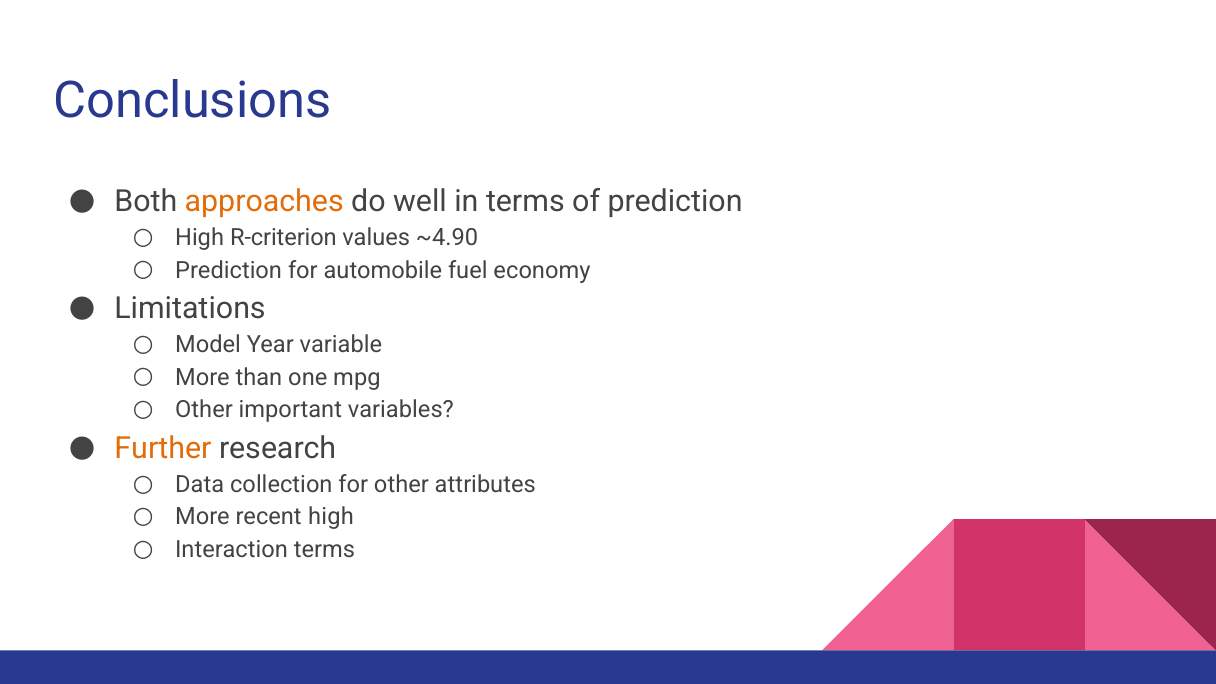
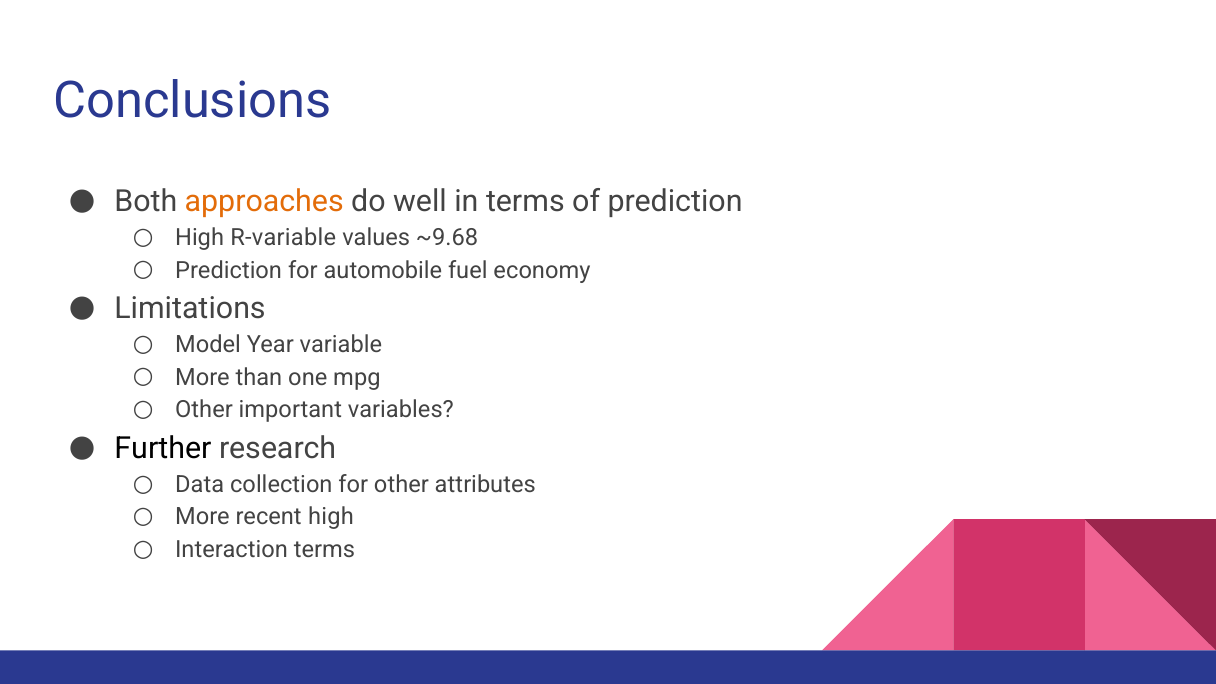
R-criterion: R-criterion -> R-variable
~4.90: ~4.90 -> ~9.68
Further colour: orange -> black
